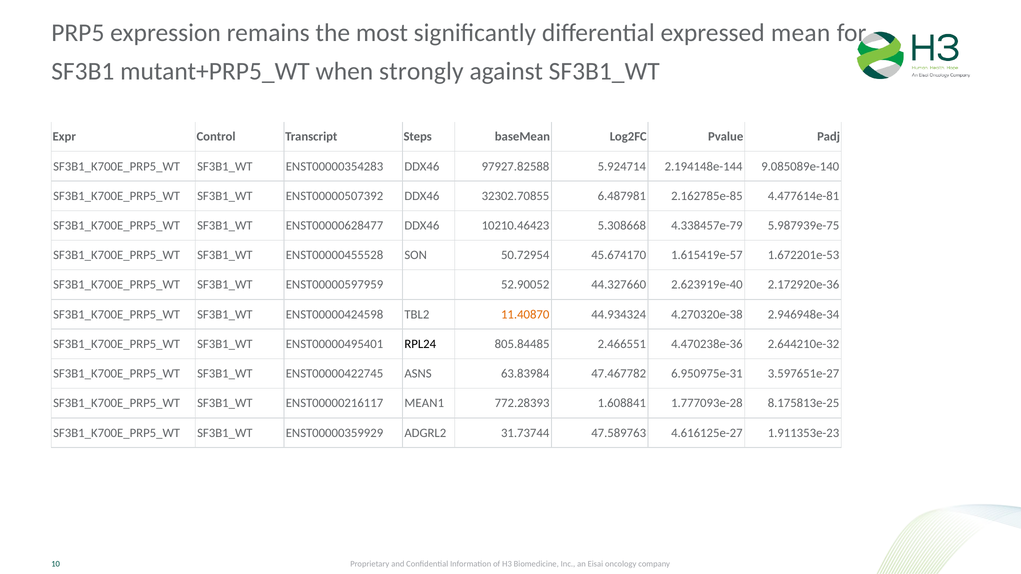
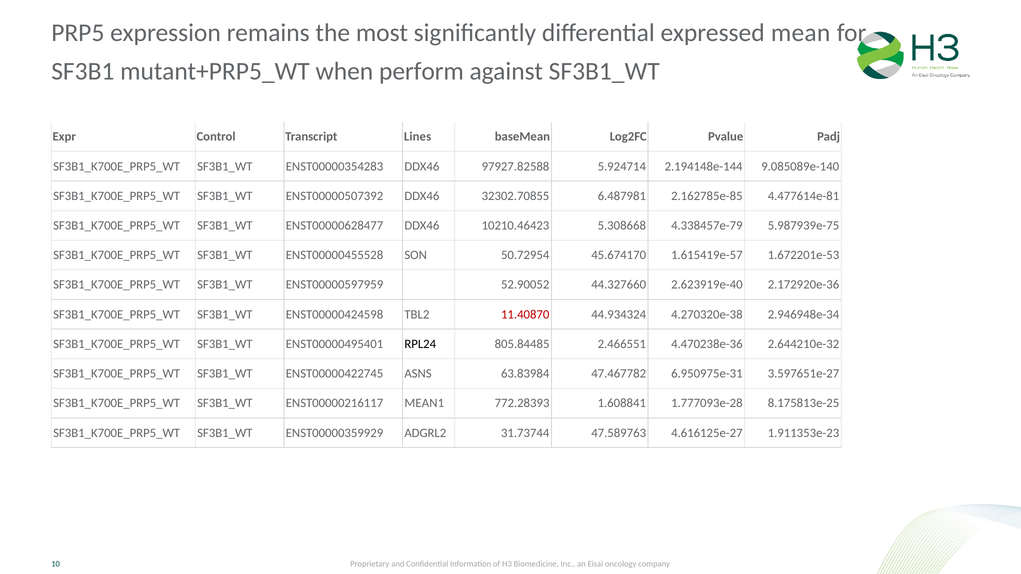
strongly: strongly -> perform
Steps: Steps -> Lines
11.40870 colour: orange -> red
